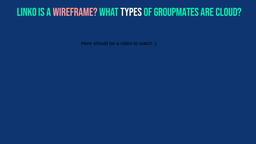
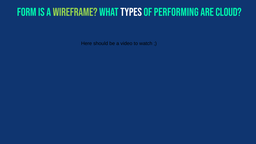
Linko: Linko -> Form
wireframe colour: pink -> light green
groupmates: groupmates -> performing
